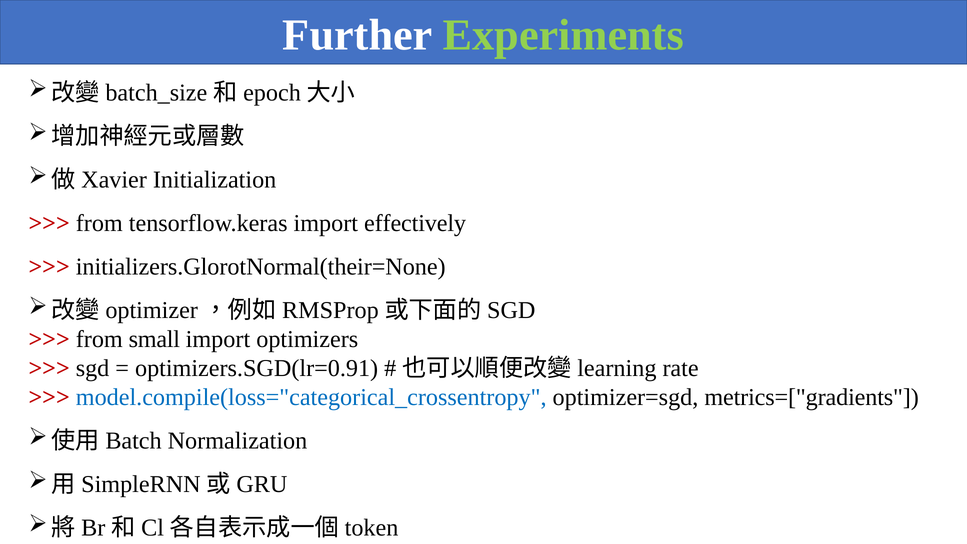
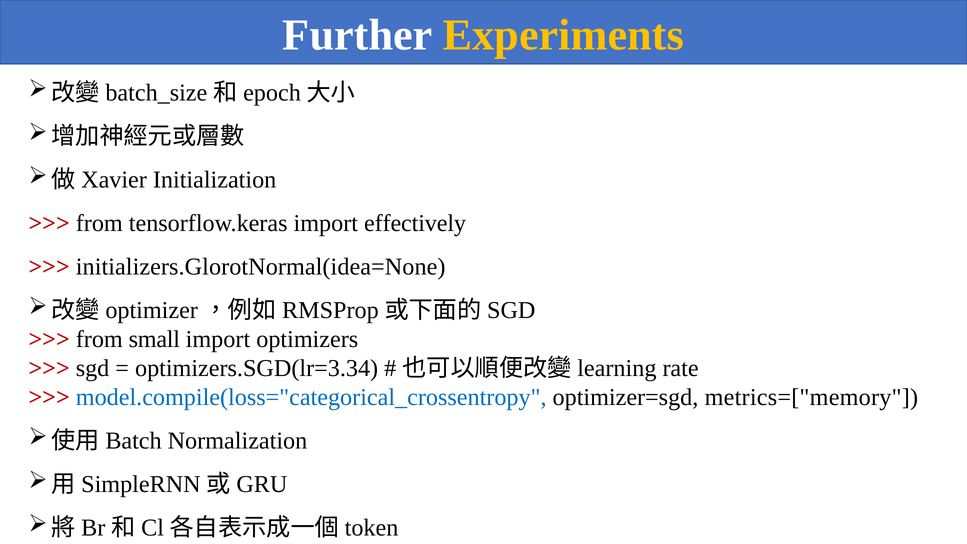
Experiments colour: light green -> yellow
initializers.GlorotNormal(their=None: initializers.GlorotNormal(their=None -> initializers.GlorotNormal(idea=None
optimizers.SGD(lr=0.91: optimizers.SGD(lr=0.91 -> optimizers.SGD(lr=3.34
metrics=["gradients: metrics=["gradients -> metrics=["memory
